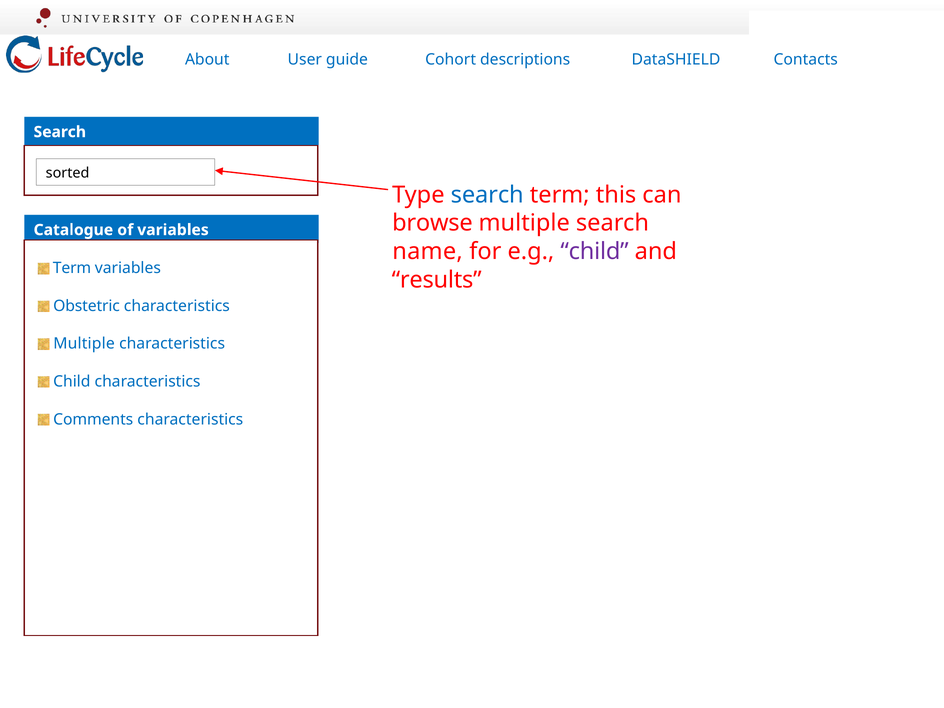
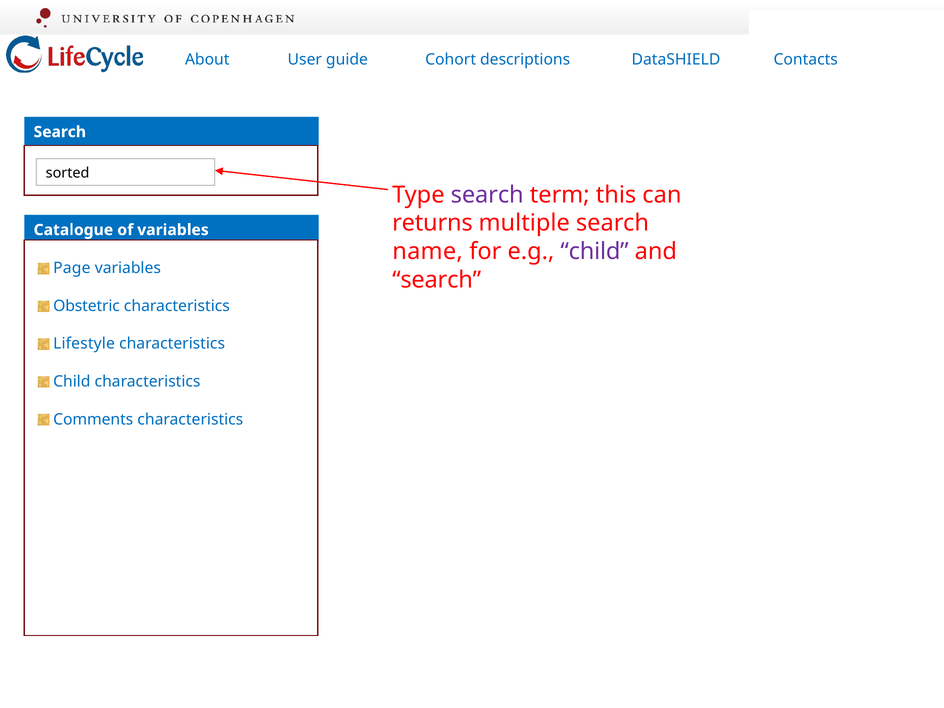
search at (487, 195) colour: blue -> purple
browse: browse -> returns
Term at (72, 268): Term -> Page
results at (437, 280): results -> search
Multiple at (84, 344): Multiple -> Lifestyle
